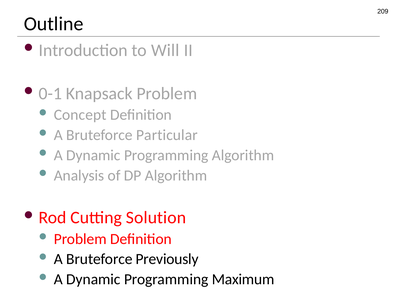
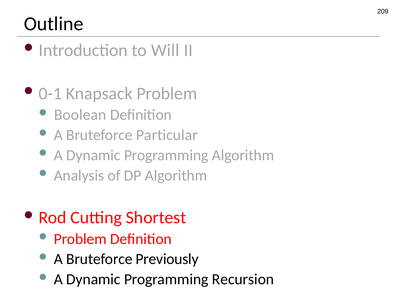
Concept: Concept -> Boolean
Solution: Solution -> Shortest
Maximum: Maximum -> Recursion
